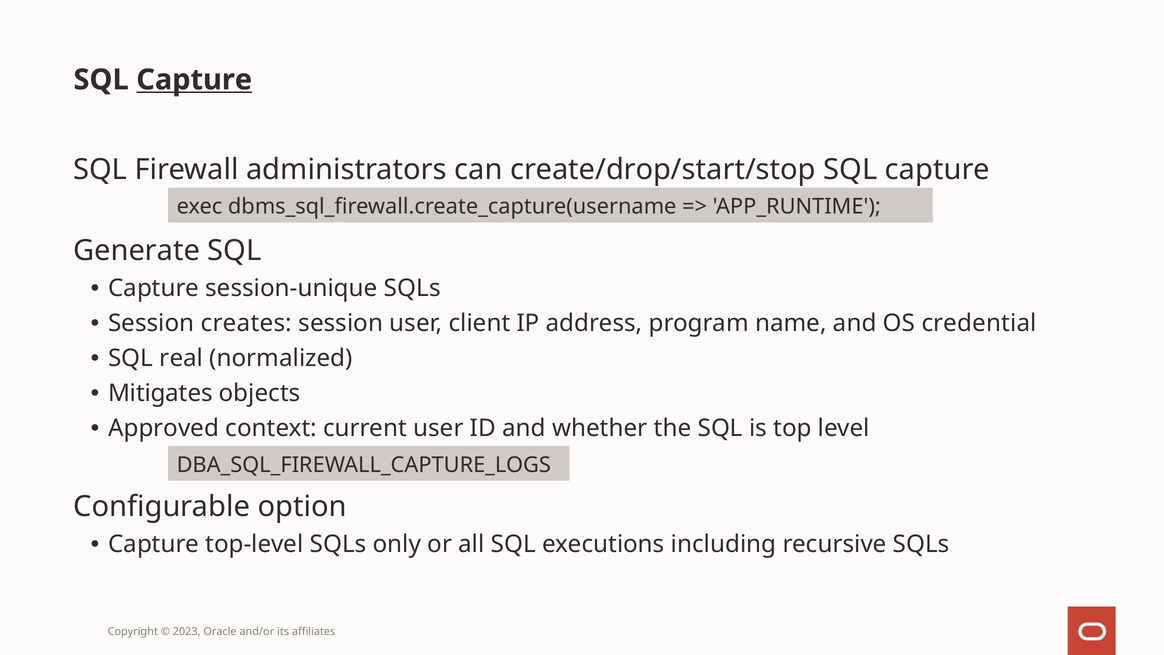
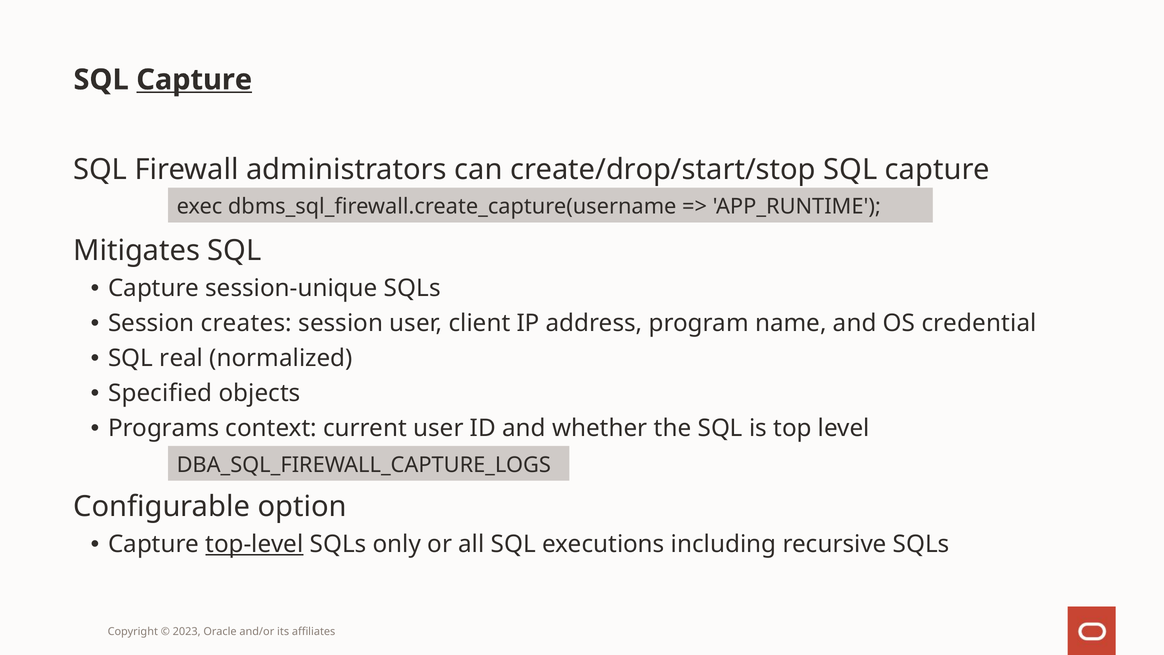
Generate: Generate -> Mitigates
Mitigates: Mitigates -> Specified
Approved: Approved -> Programs
top-level underline: none -> present
